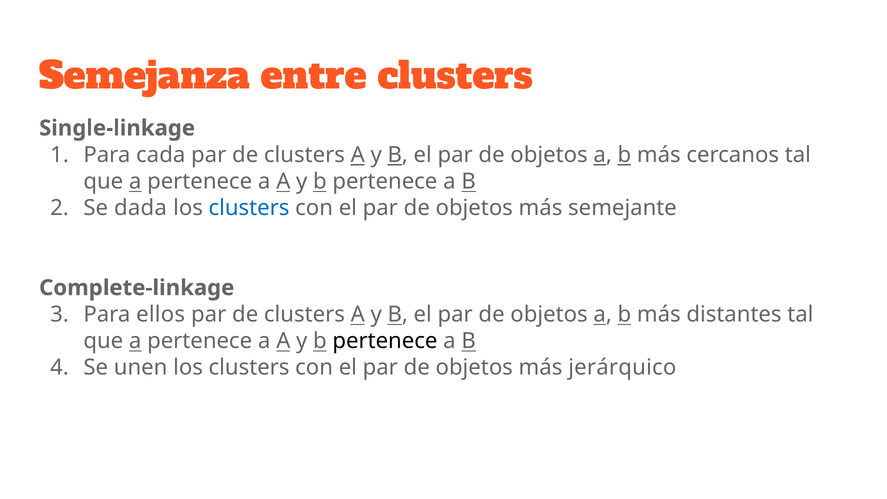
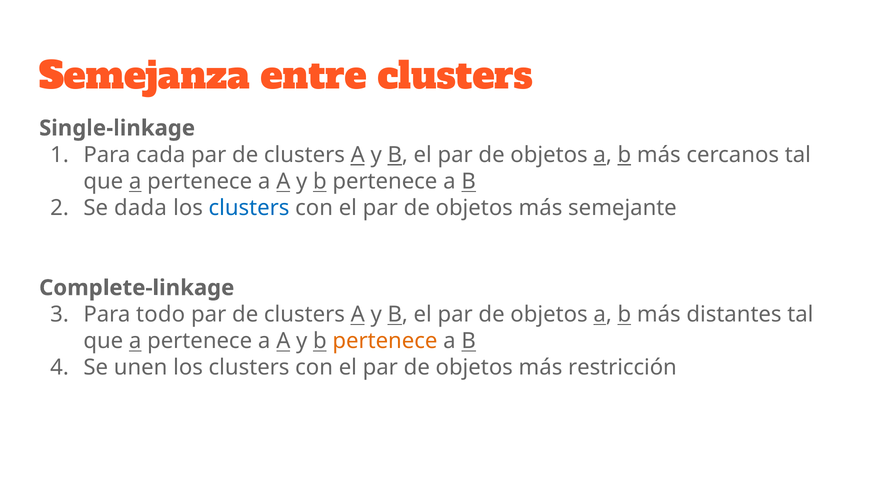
ellos: ellos -> todo
pertenece at (385, 341) colour: black -> orange
jerárquico: jerárquico -> restricción
